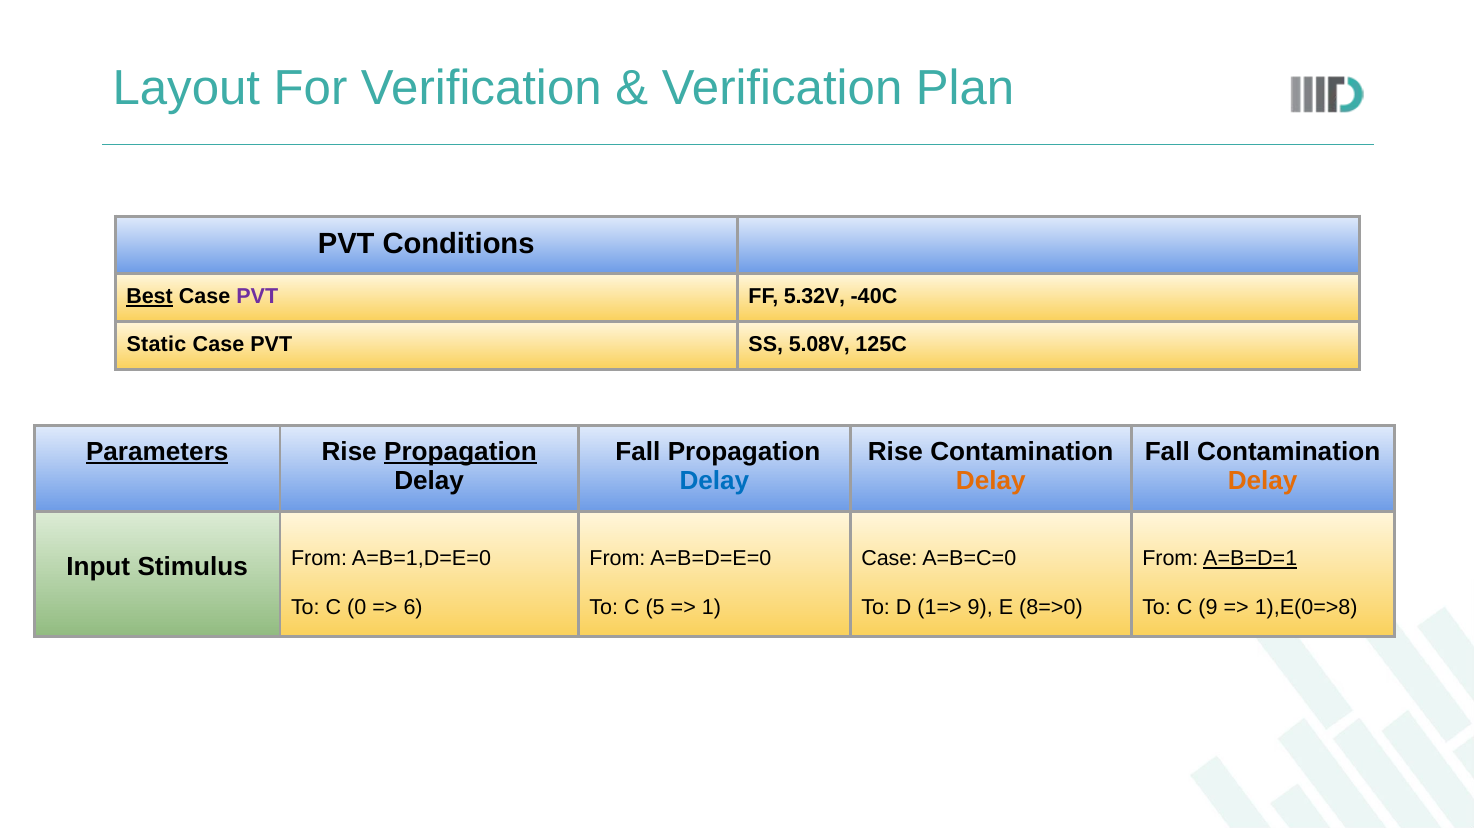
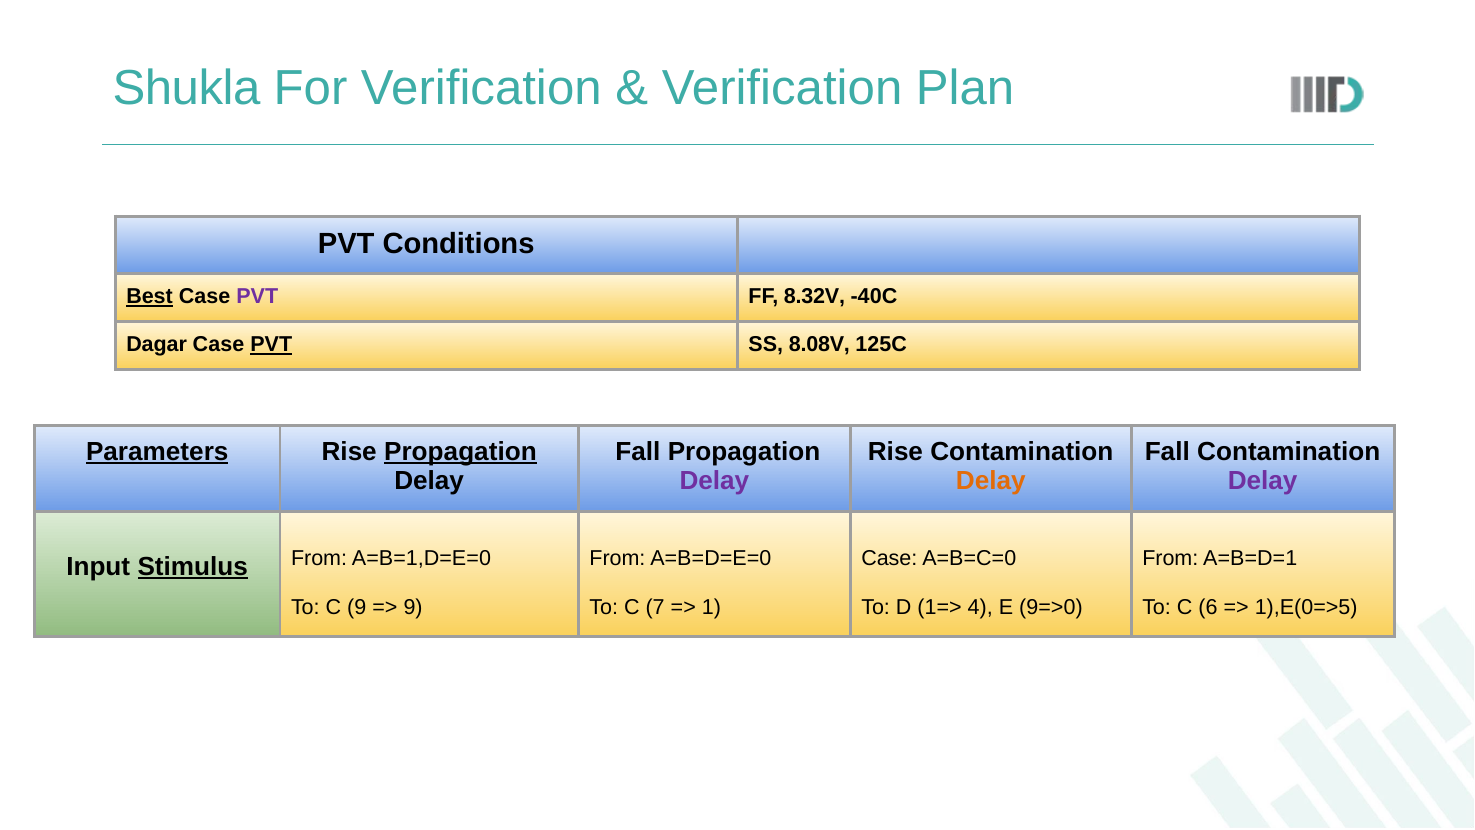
Layout: Layout -> Shukla
5.32V: 5.32V -> 8.32V
Static: Static -> Dagar
PVT at (271, 345) underline: none -> present
5.08V: 5.08V -> 8.08V
Delay at (714, 481) colour: blue -> purple
Delay at (1263, 481) colour: orange -> purple
A=B=D=1 underline: present -> none
Stimulus underline: none -> present
C 0: 0 -> 9
6 at (413, 607): 6 -> 9
5: 5 -> 7
1=> 9: 9 -> 4
8=>0: 8=>0 -> 9=>0
C 9: 9 -> 6
1),E(0=>8: 1),E(0=>8 -> 1),E(0=>5
